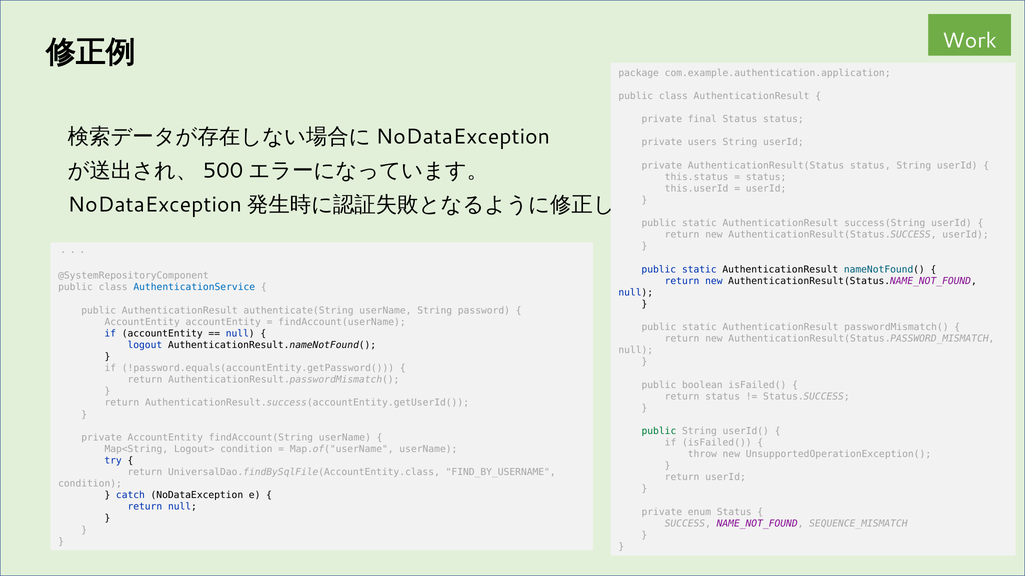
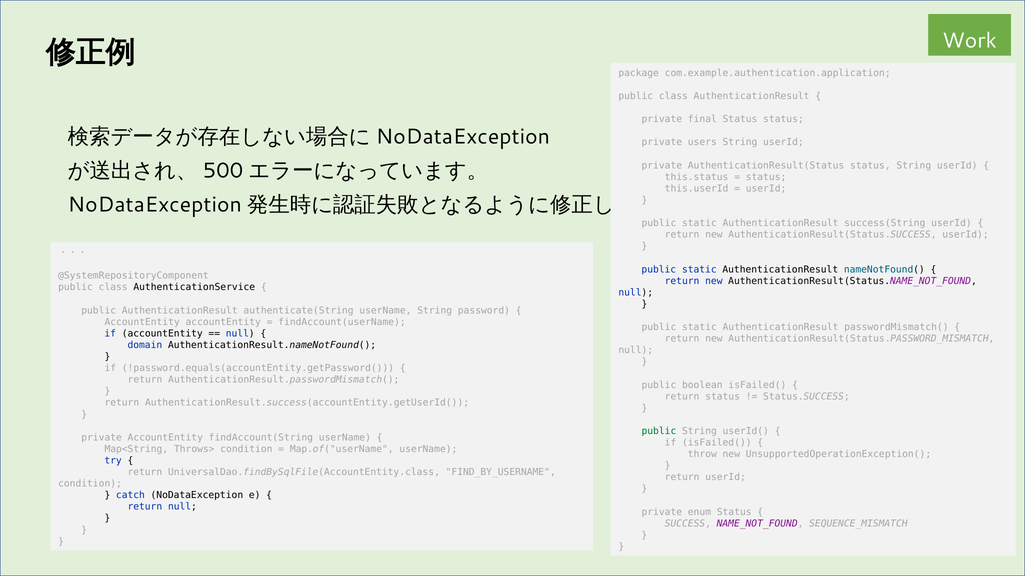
AuthenticationService colour: blue -> black
logout: logout -> domain
Logout>: Logout> -> Throws>
